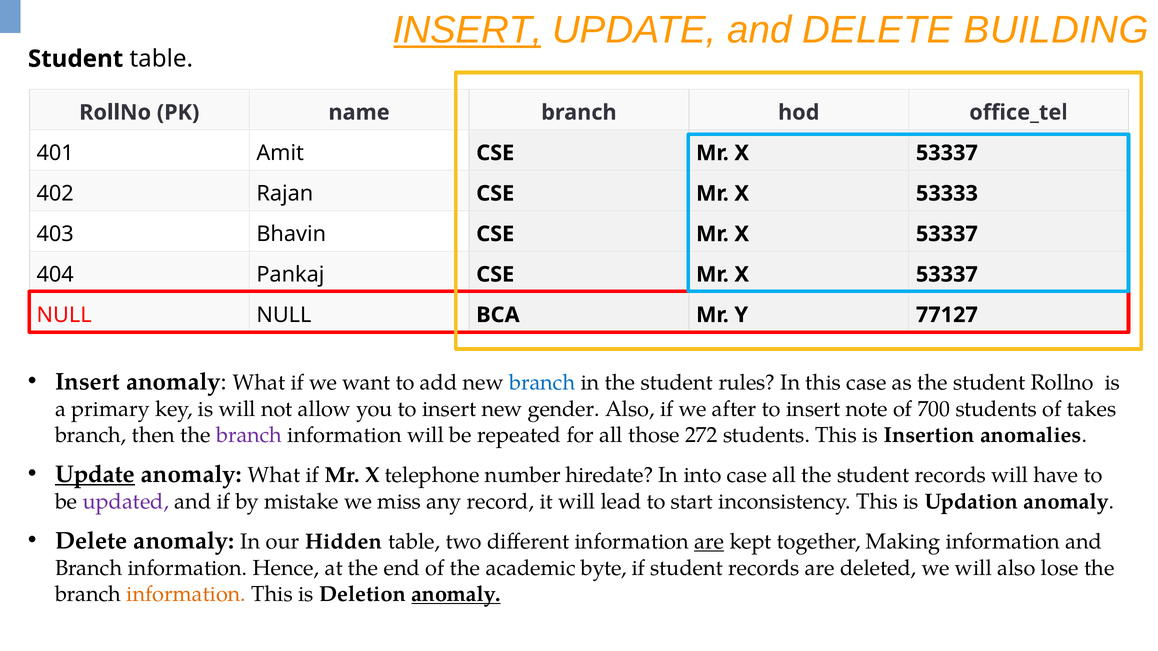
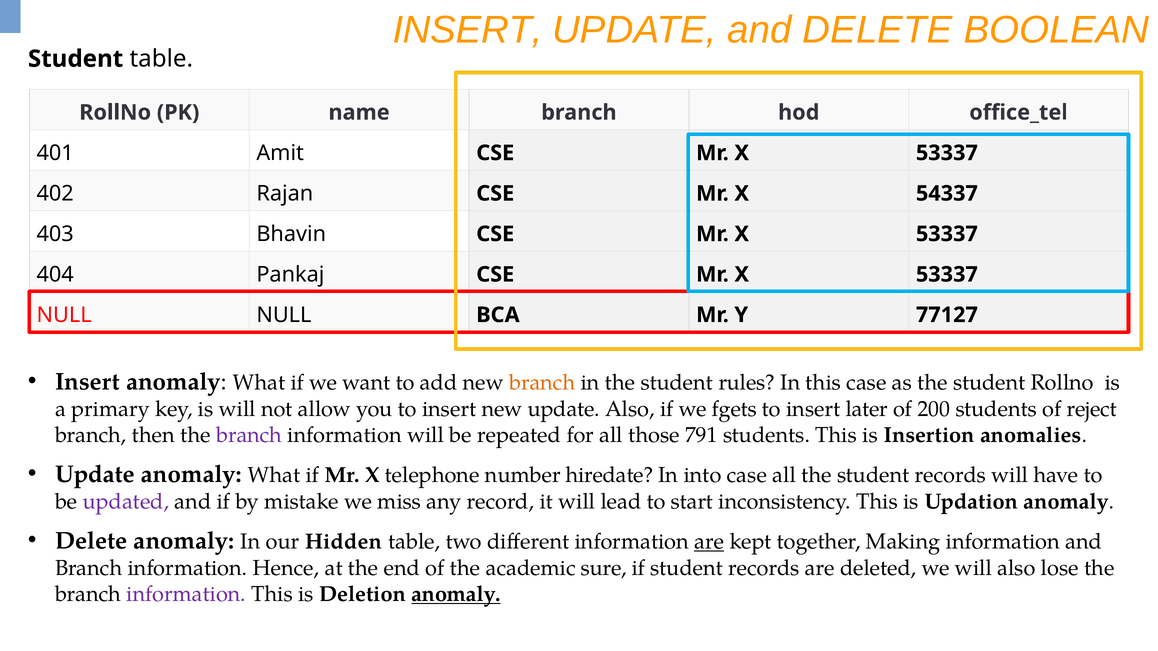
INSERT at (467, 30) underline: present -> none
BUILDING: BUILDING -> BOOLEAN
53333: 53333 -> 54337
branch at (542, 383) colour: blue -> orange
new gender: gender -> update
after: after -> fgets
note: note -> later
700: 700 -> 200
takes: takes -> reject
272: 272 -> 791
Update at (95, 475) underline: present -> none
byte: byte -> sure
information at (186, 595) colour: orange -> purple
